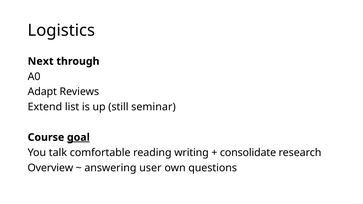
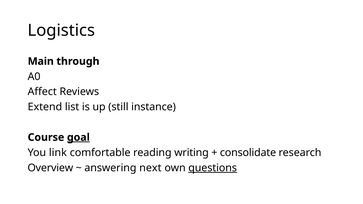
Next: Next -> Main
Adapt: Adapt -> Affect
seminar: seminar -> instance
talk: talk -> link
user: user -> next
questions underline: none -> present
